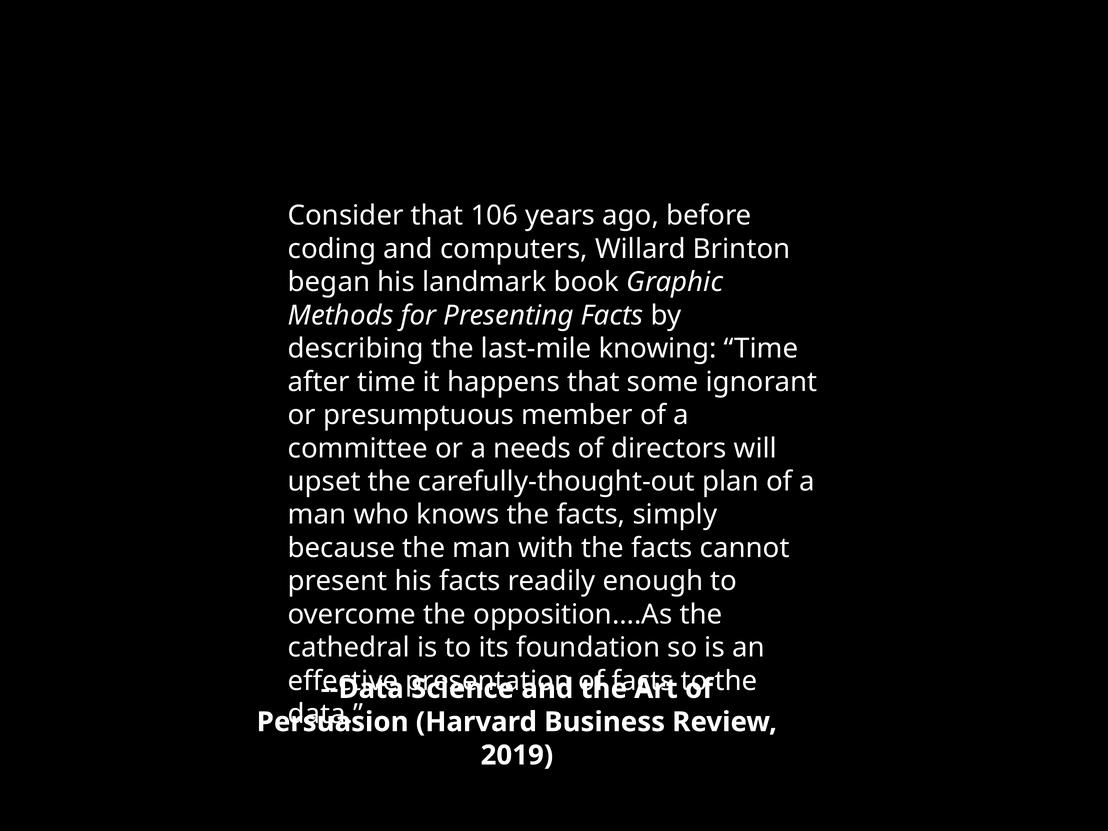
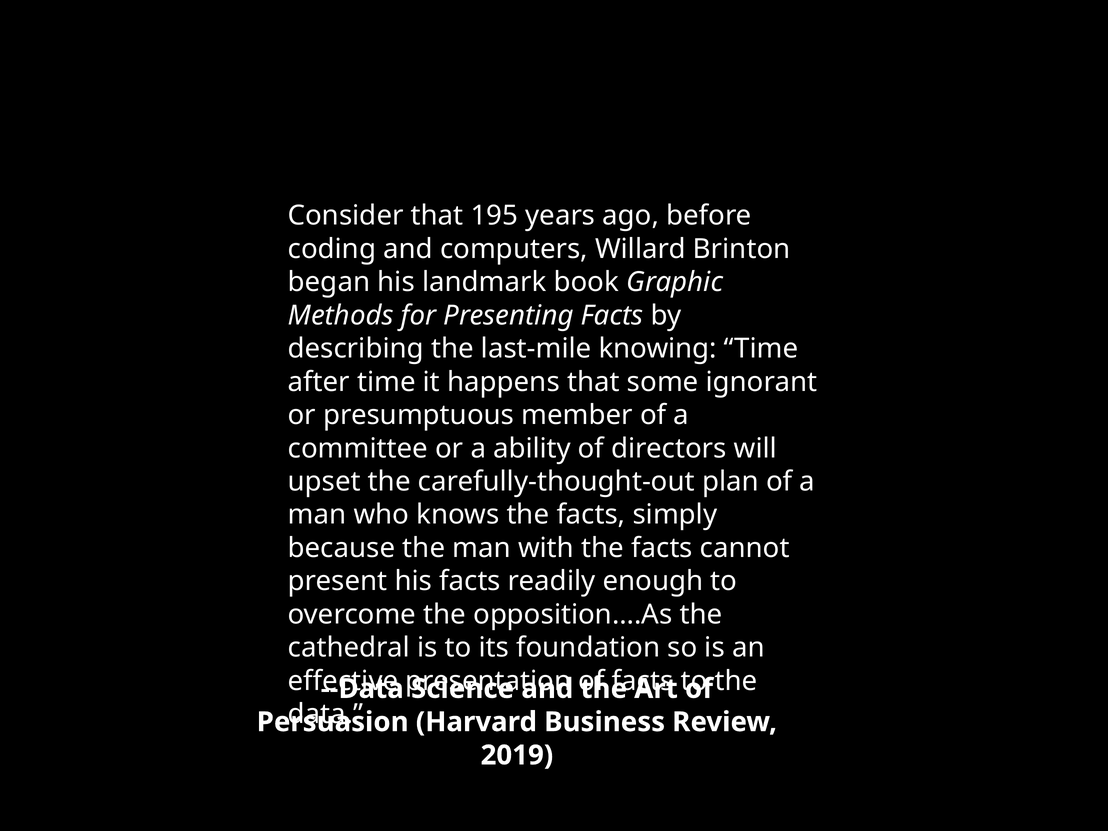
106: 106 -> 195
needs: needs -> ability
